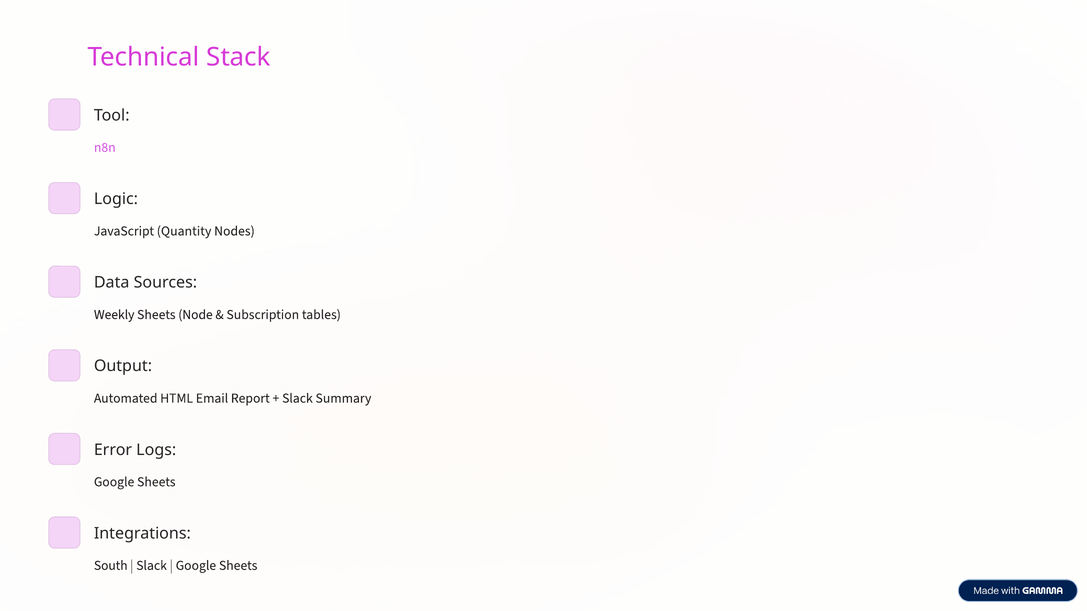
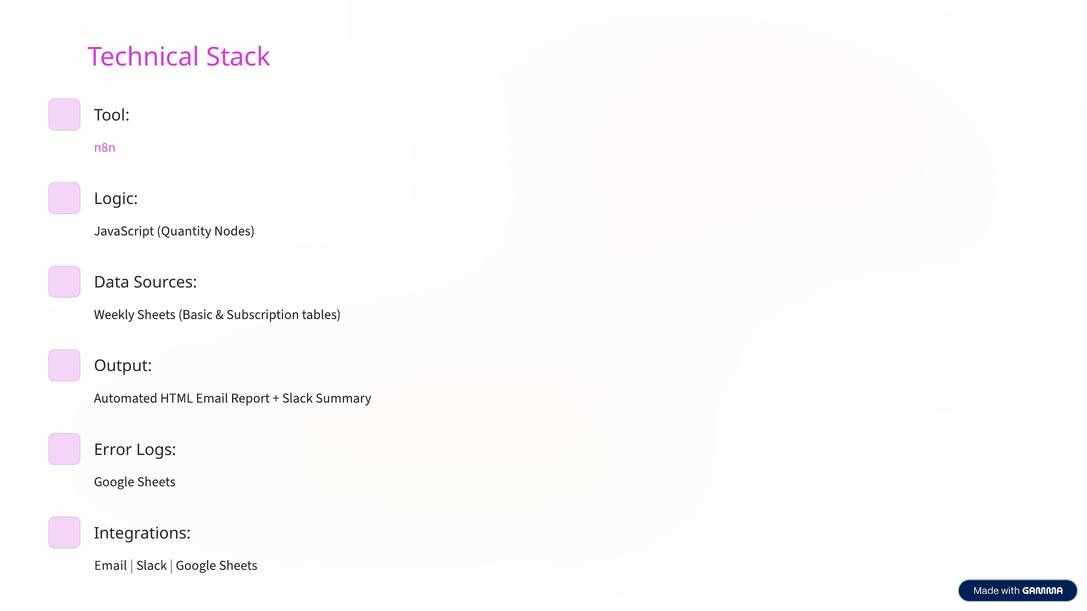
Node: Node -> Basic
South at (111, 566): South -> Email
